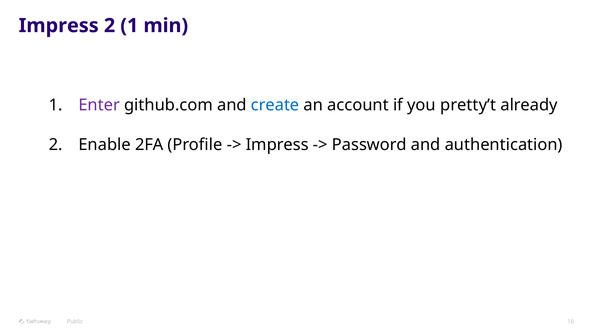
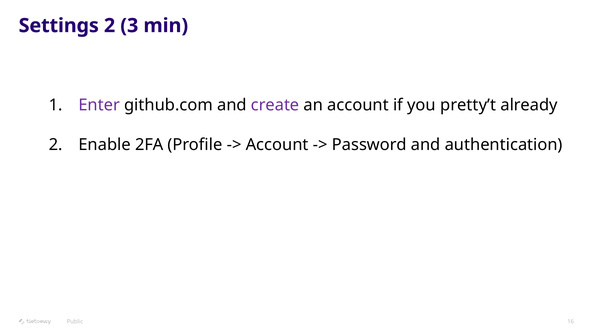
Impress at (59, 26): Impress -> Settings
2 1: 1 -> 3
create colour: blue -> purple
Impress at (277, 144): Impress -> Account
